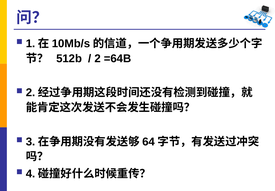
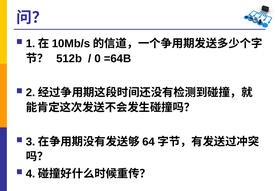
2 at (98, 58): 2 -> 0
